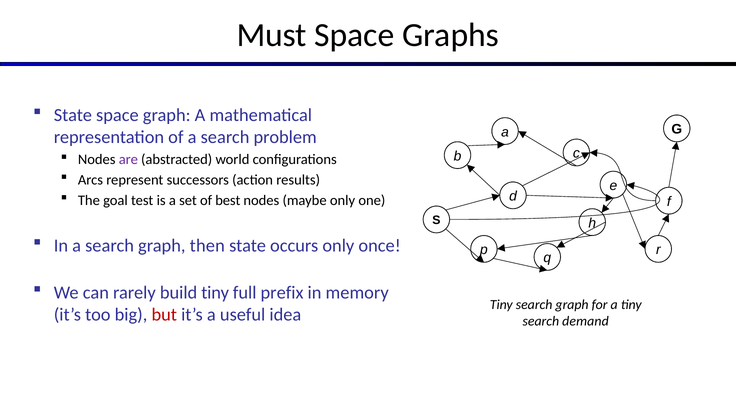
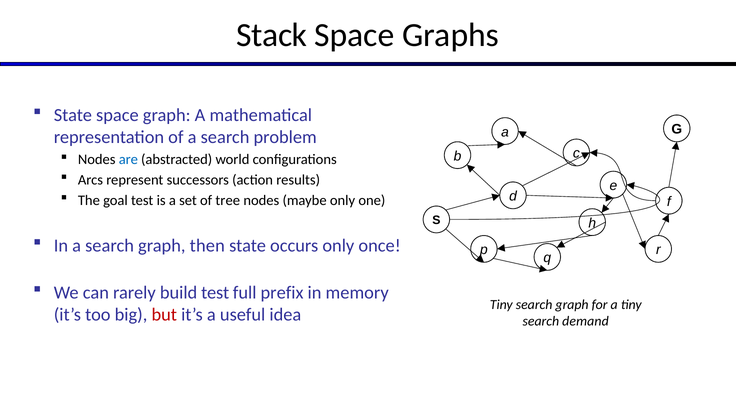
Must: Must -> Stack
are colour: purple -> blue
best: best -> tree
build tiny: tiny -> test
